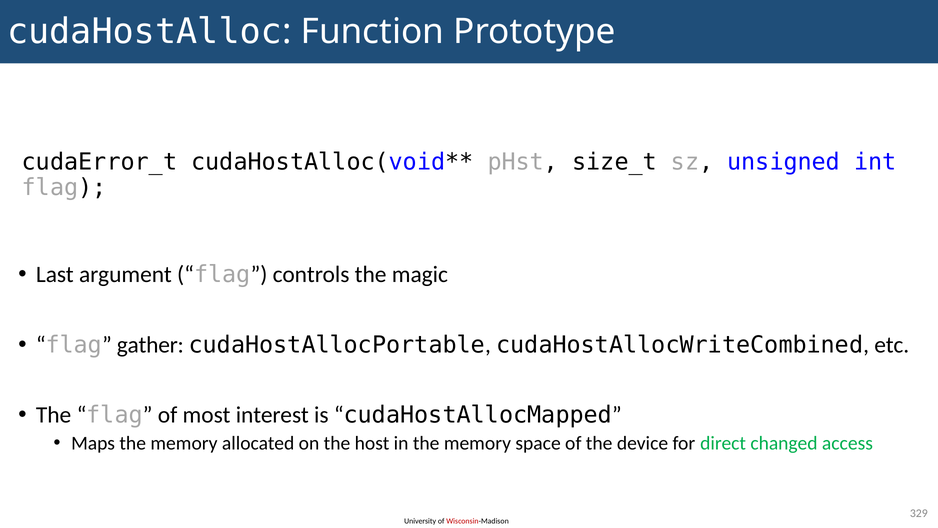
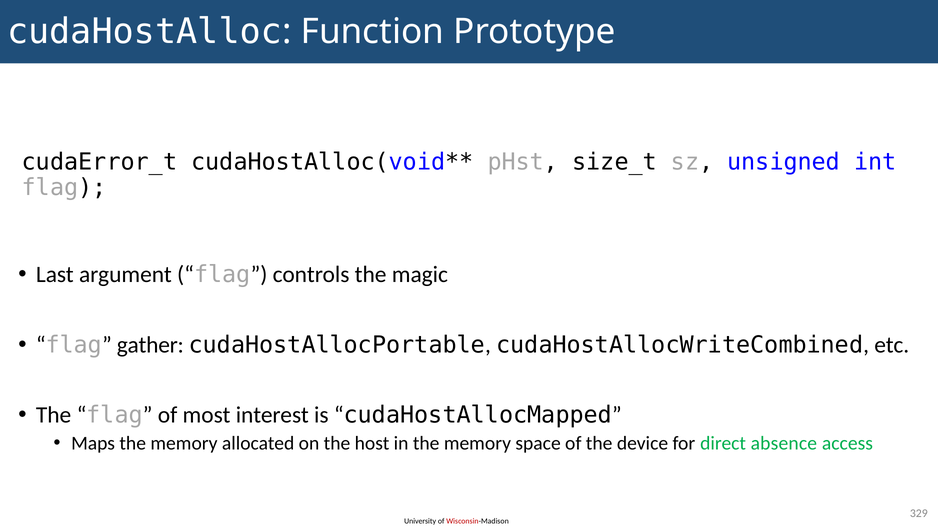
changed: changed -> absence
